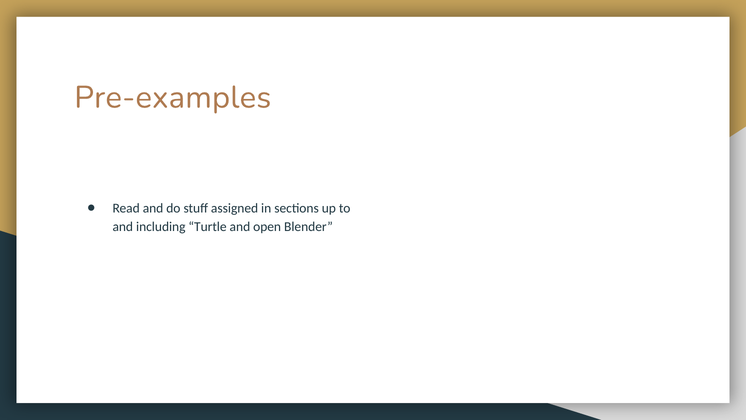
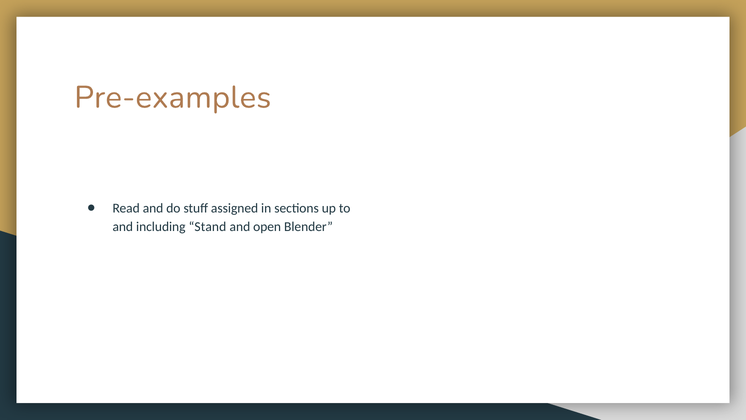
Turtle: Turtle -> Stand
